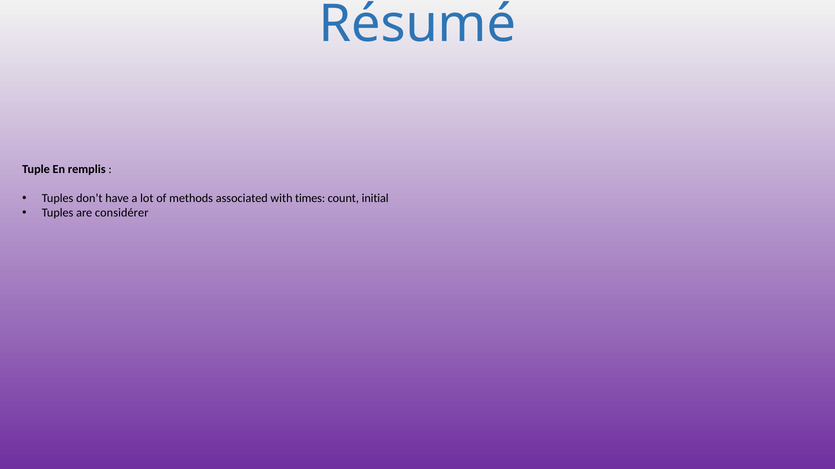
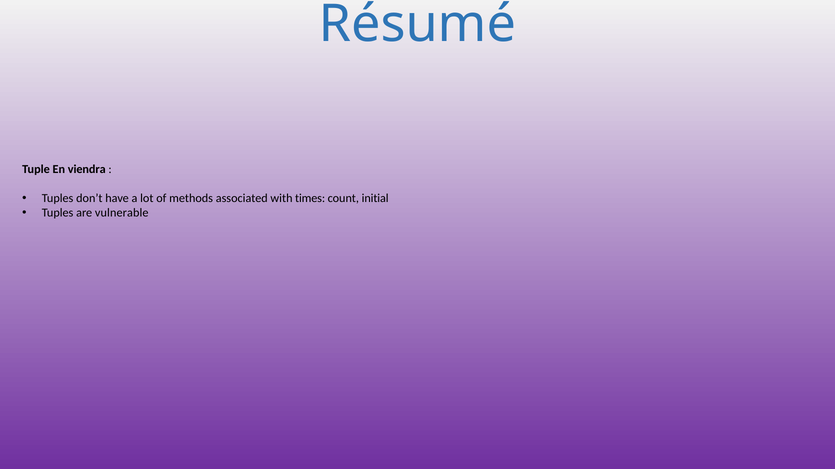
remplis: remplis -> viendra
considérer: considérer -> vulnerable
